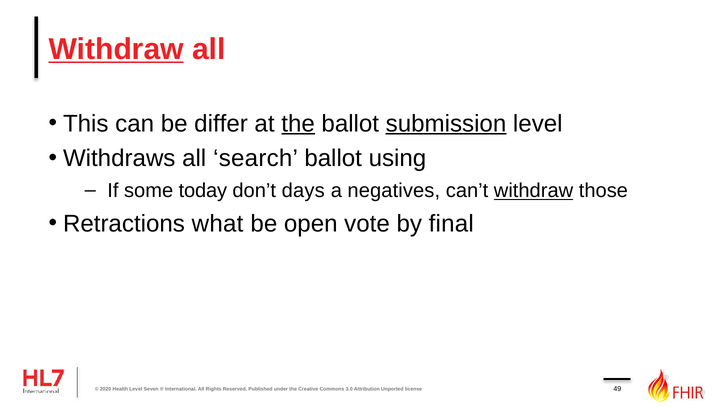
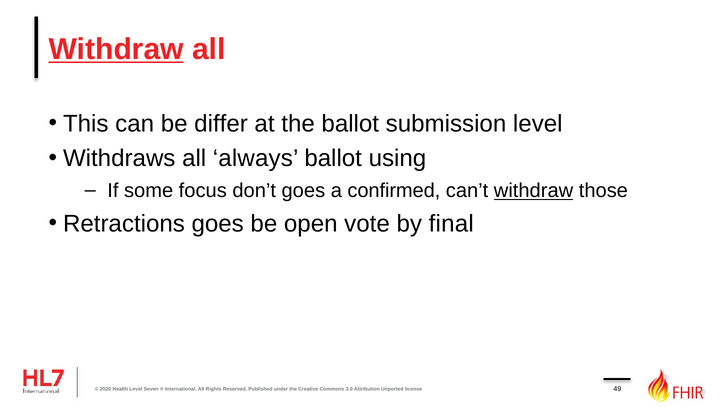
the at (298, 123) underline: present -> none
submission underline: present -> none
search: search -> always
today: today -> focus
don’t days: days -> goes
negatives: negatives -> confirmed
Retractions what: what -> goes
